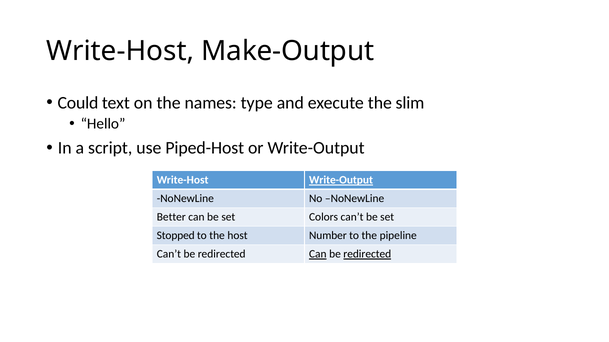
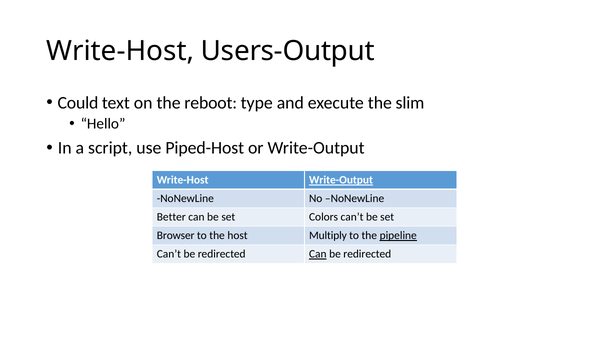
Make-Output: Make-Output -> Users-Output
names: names -> reboot
Stopped: Stopped -> Browser
Number: Number -> Multiply
pipeline underline: none -> present
redirected at (367, 255) underline: present -> none
